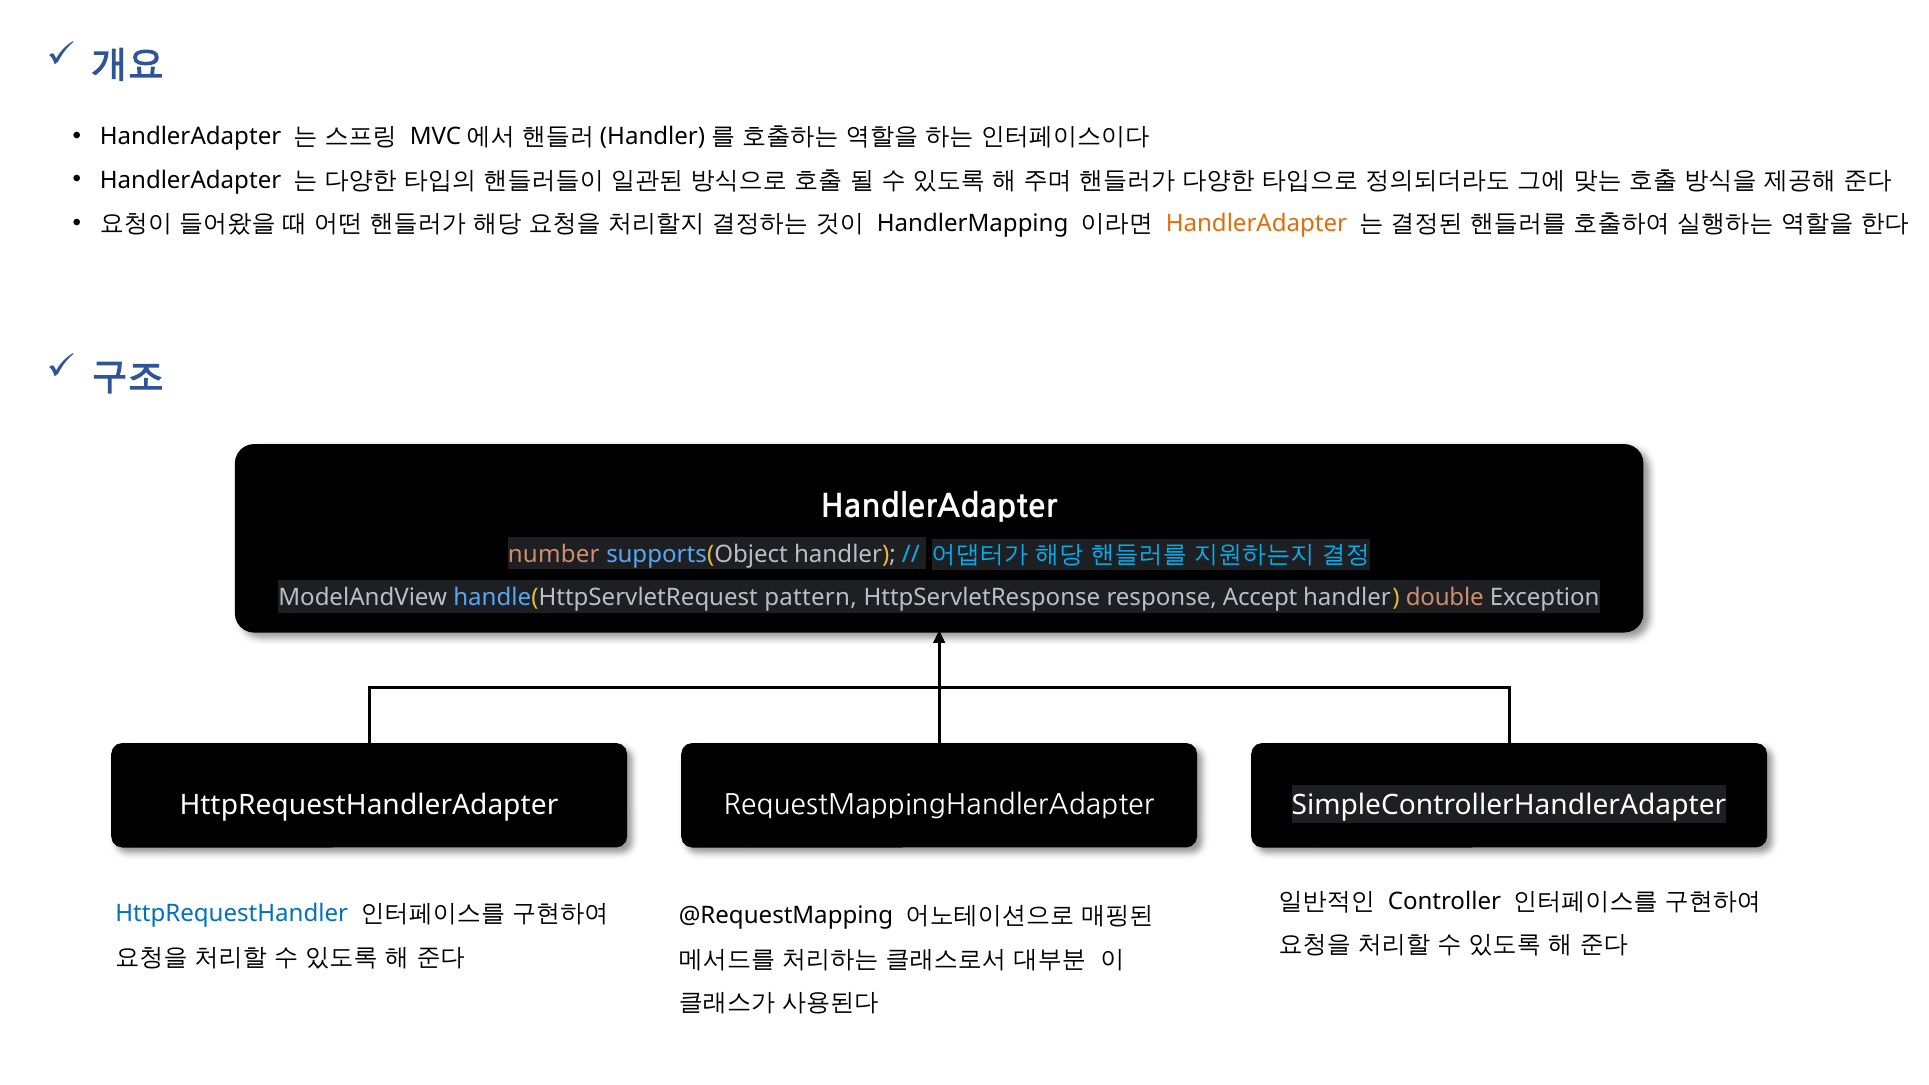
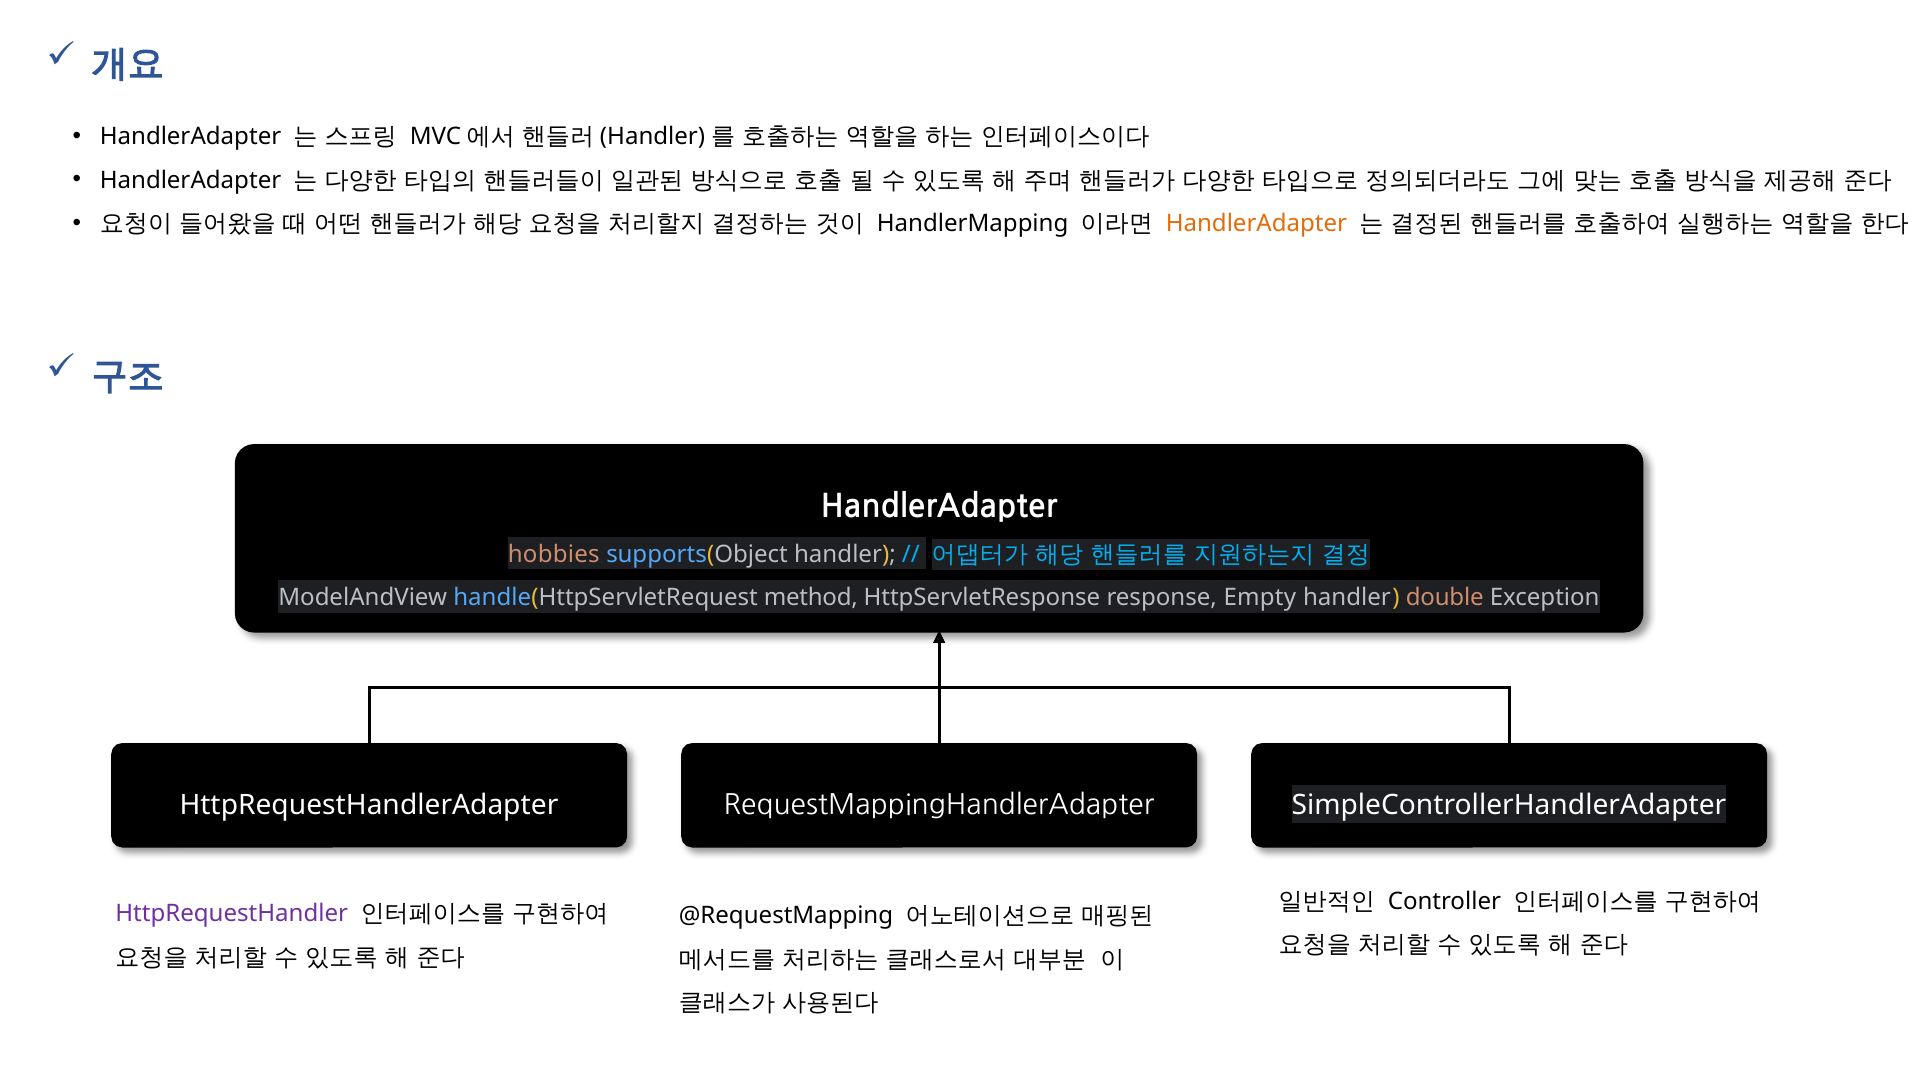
number: number -> hobbies
pattern: pattern -> method
Accept: Accept -> Empty
HttpRequestHandler colour: blue -> purple
